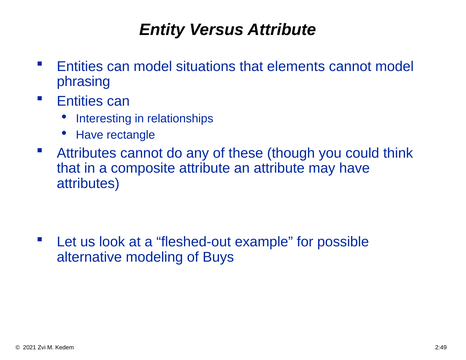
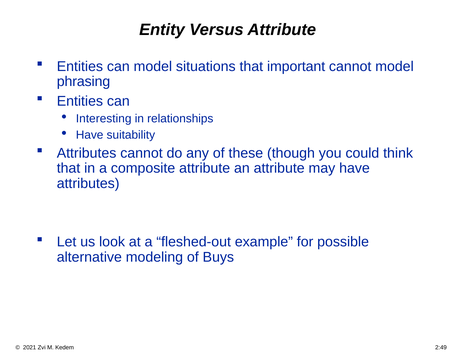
elements: elements -> important
rectangle: rectangle -> suitability
